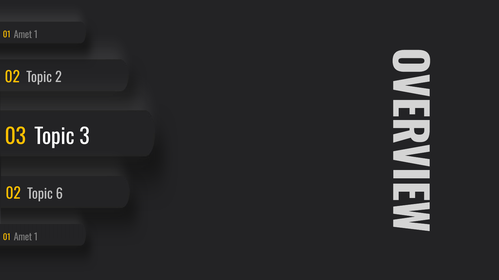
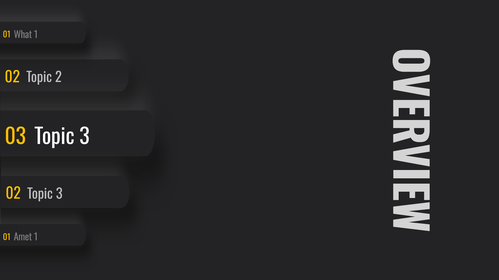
Amet at (23, 35): Amet -> What
02 Topic 6: 6 -> 3
